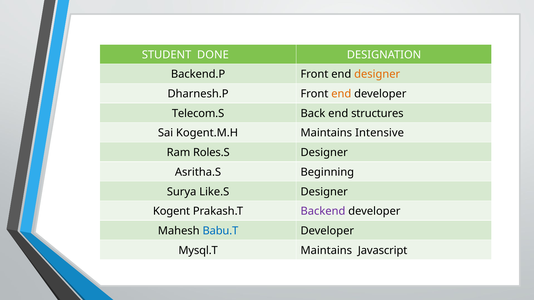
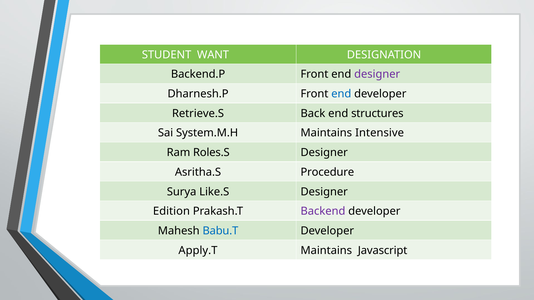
DONE: DONE -> WANT
designer at (377, 74) colour: orange -> purple
end at (341, 94) colour: orange -> blue
Telecom.S: Telecom.S -> Retrieve.S
Kogent.M.H: Kogent.M.H -> System.M.H
Beginning: Beginning -> Procedure
Kogent: Kogent -> Edition
Mysql.T: Mysql.T -> Apply.T
